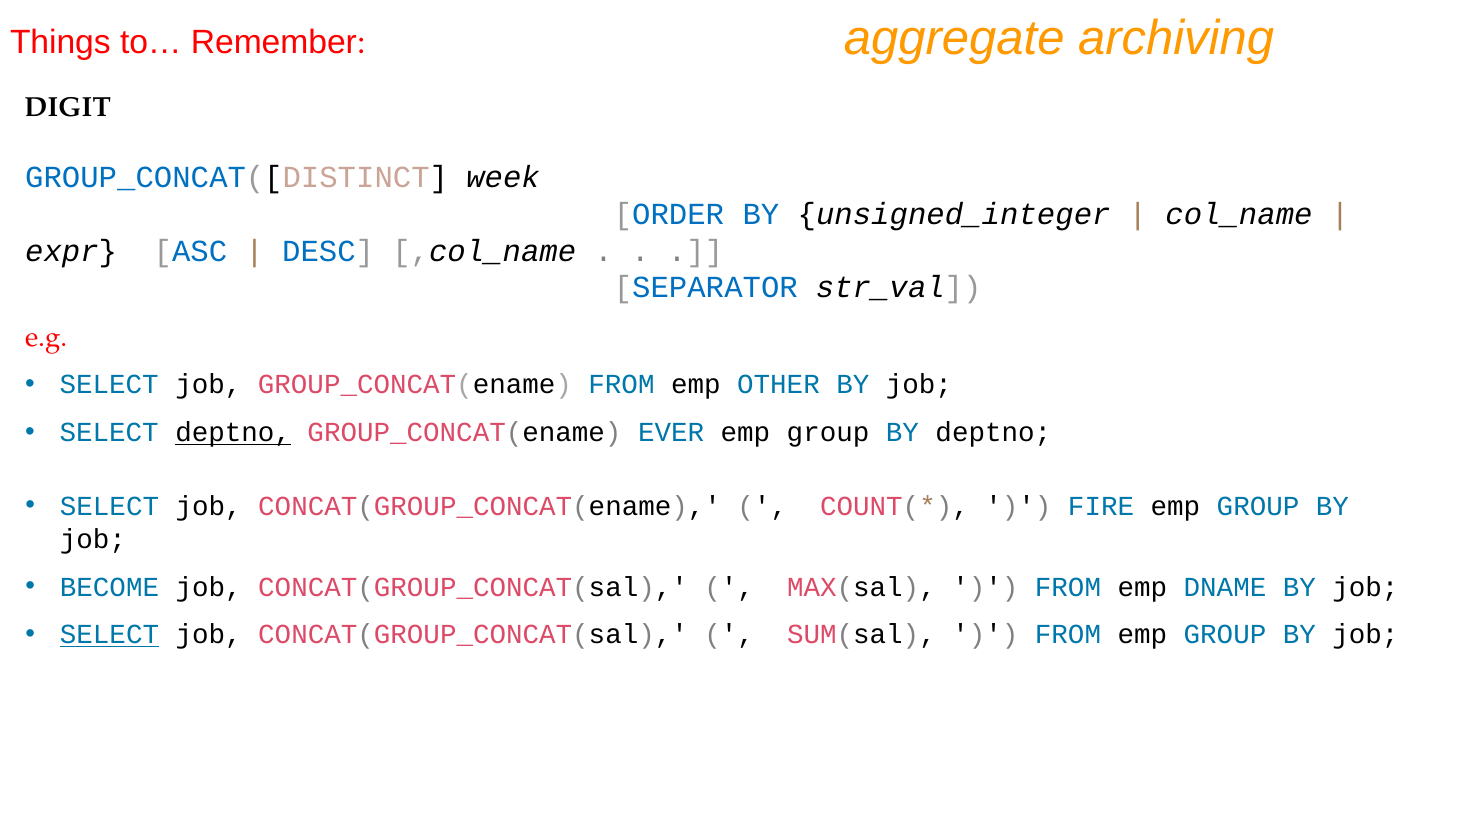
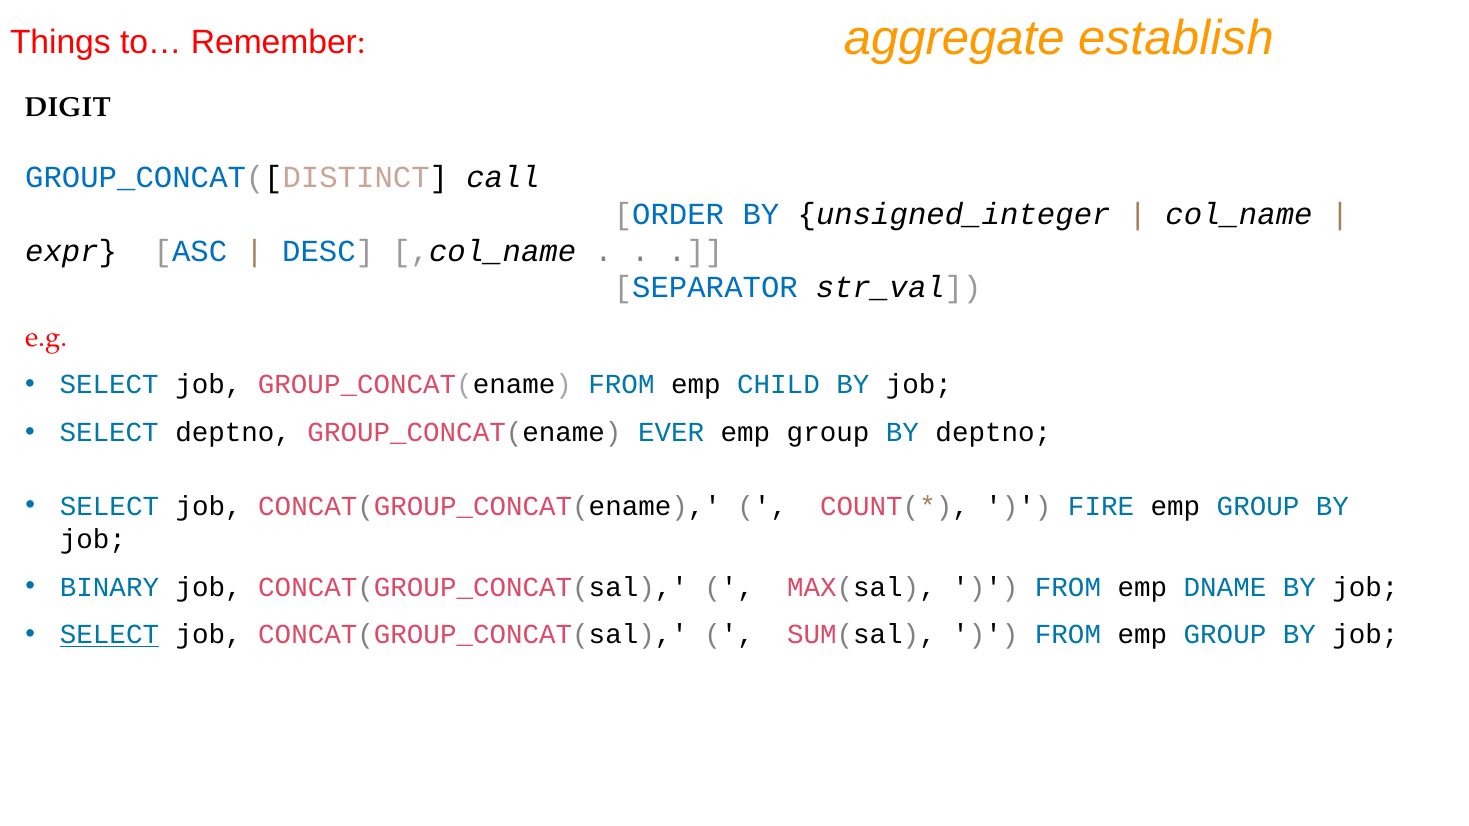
archiving: archiving -> establish
week: week -> call
OTHER: OTHER -> CHILD
deptno at (233, 433) underline: present -> none
BECOME: BECOME -> BINARY
